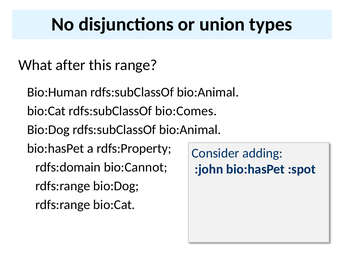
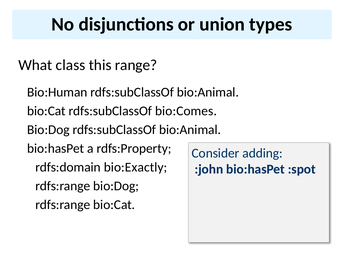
after: after -> class
bio:Cannot: bio:Cannot -> bio:Exactly
